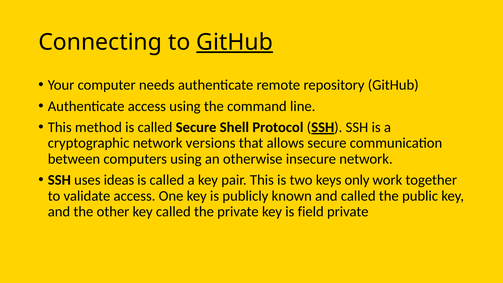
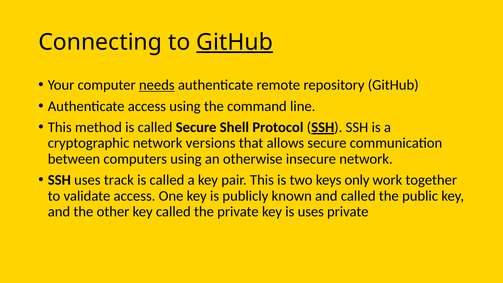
needs underline: none -> present
ideas: ideas -> track
is field: field -> uses
